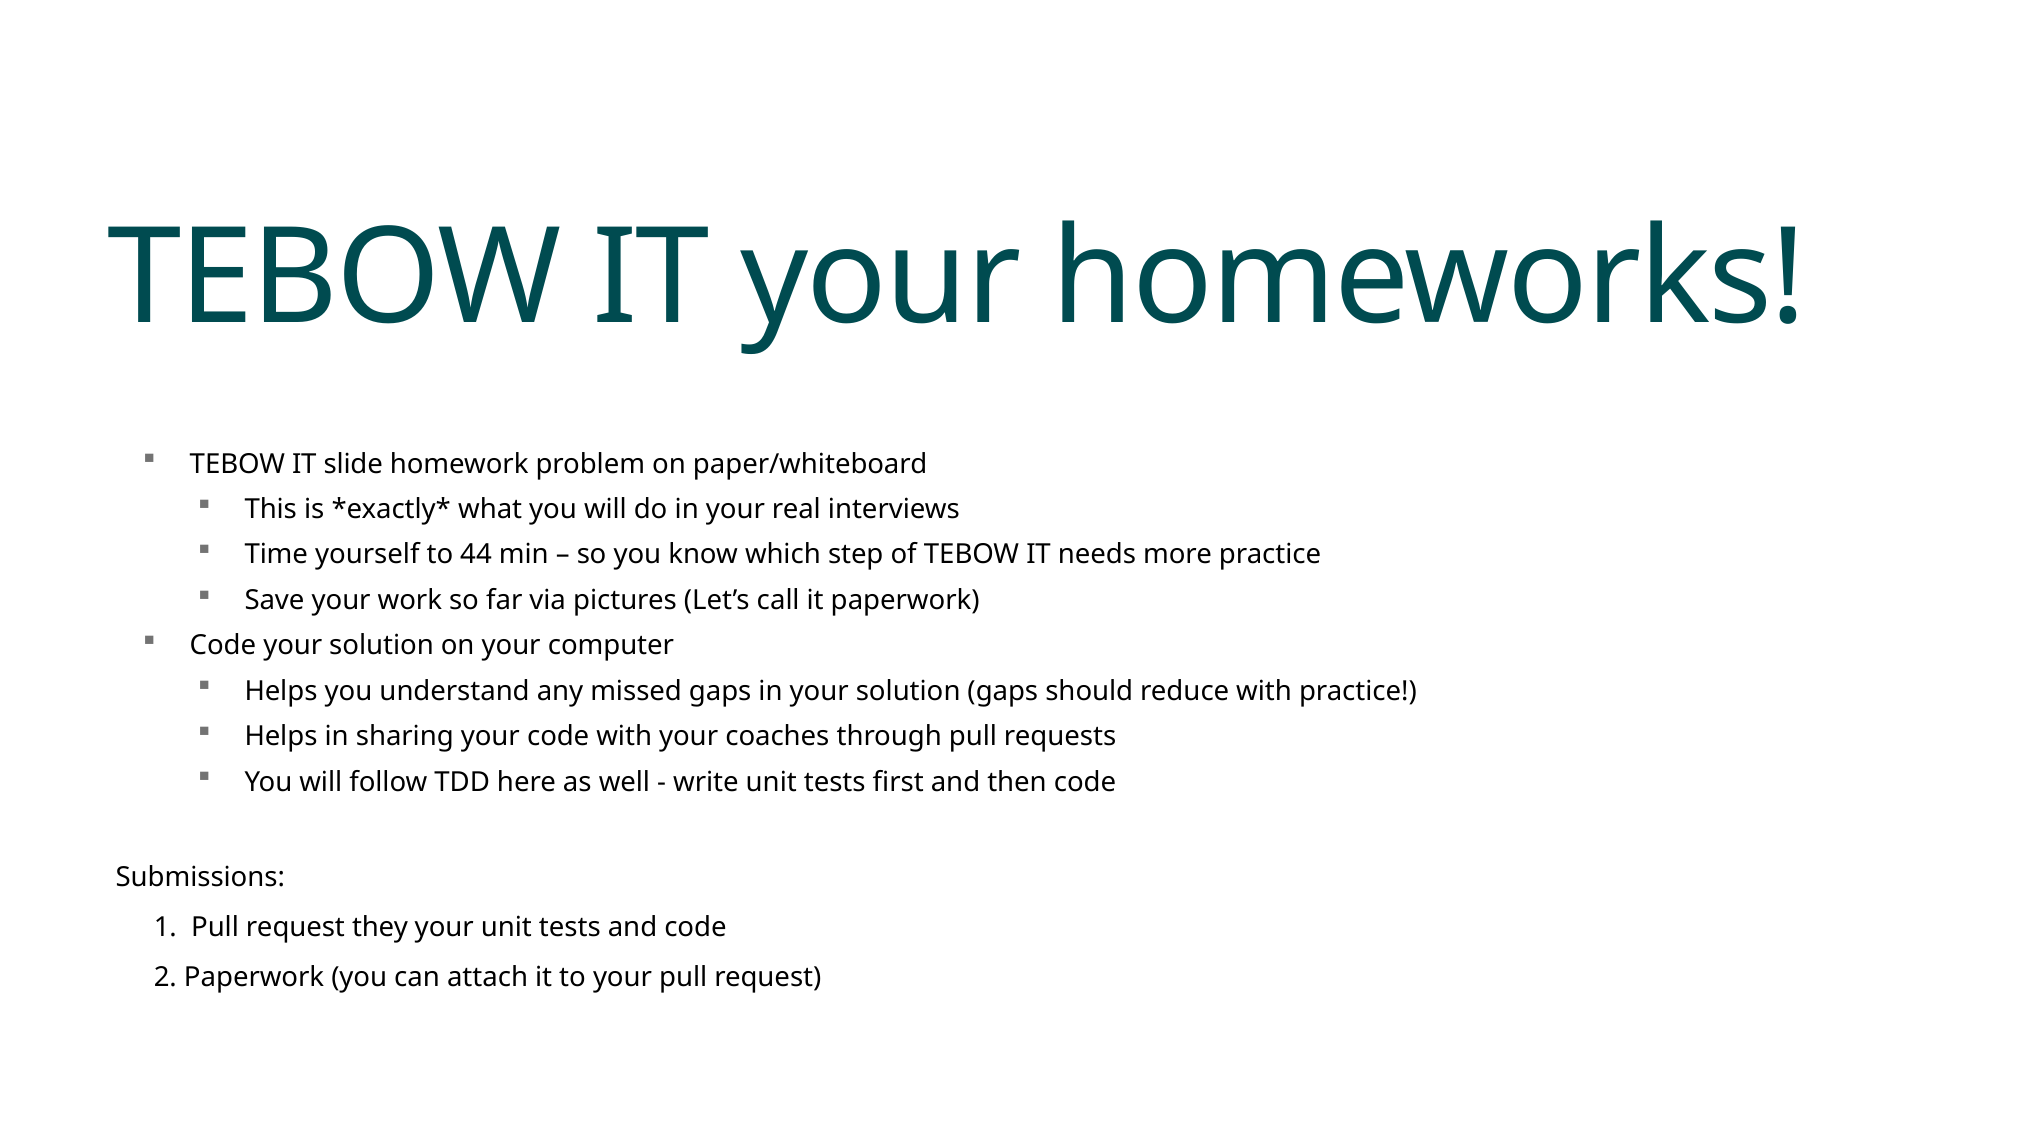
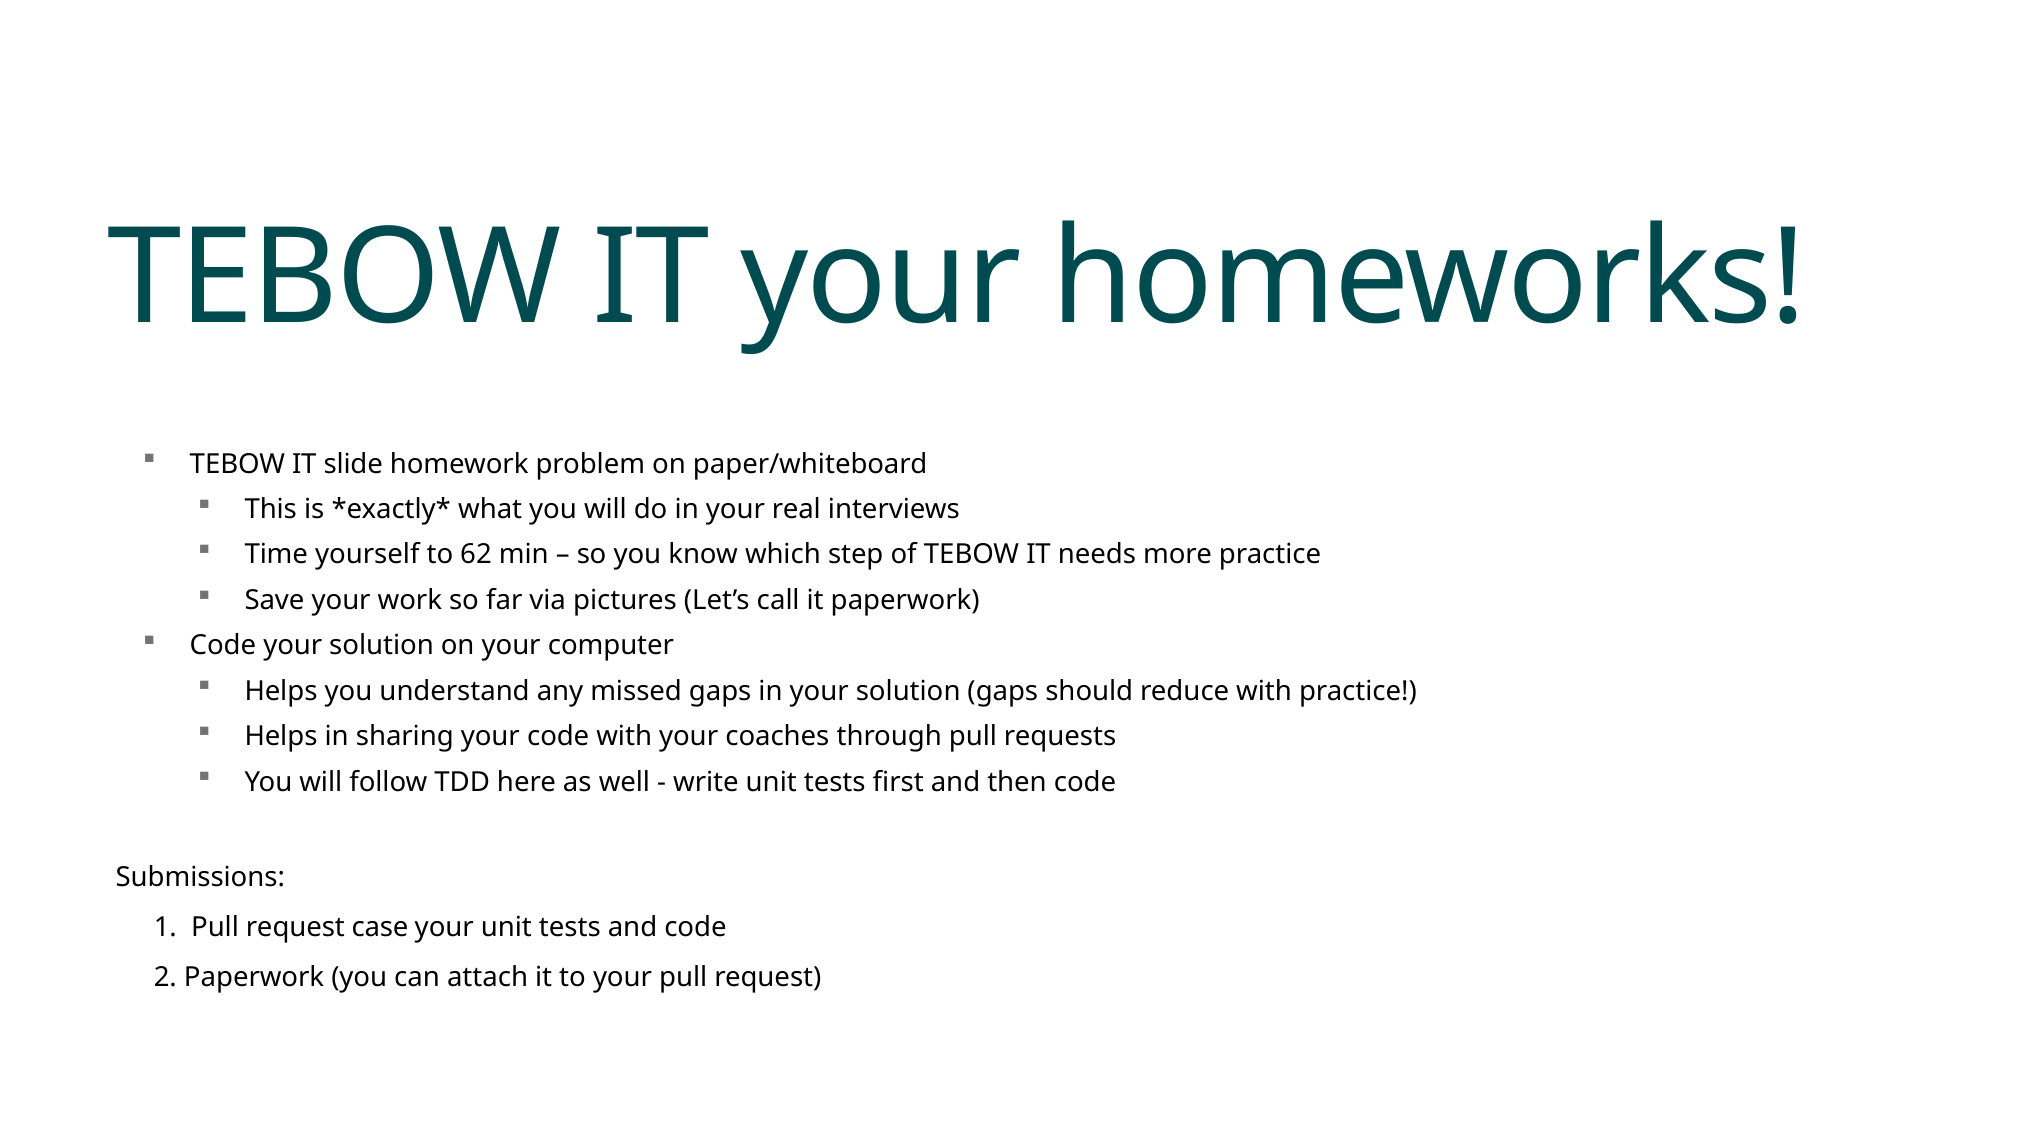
44: 44 -> 62
they: they -> case
